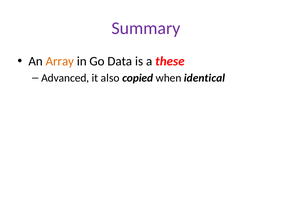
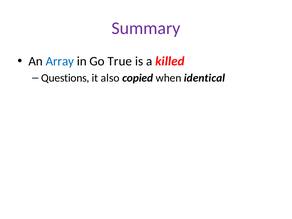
Array colour: orange -> blue
Data: Data -> True
these: these -> killed
Advanced: Advanced -> Questions
